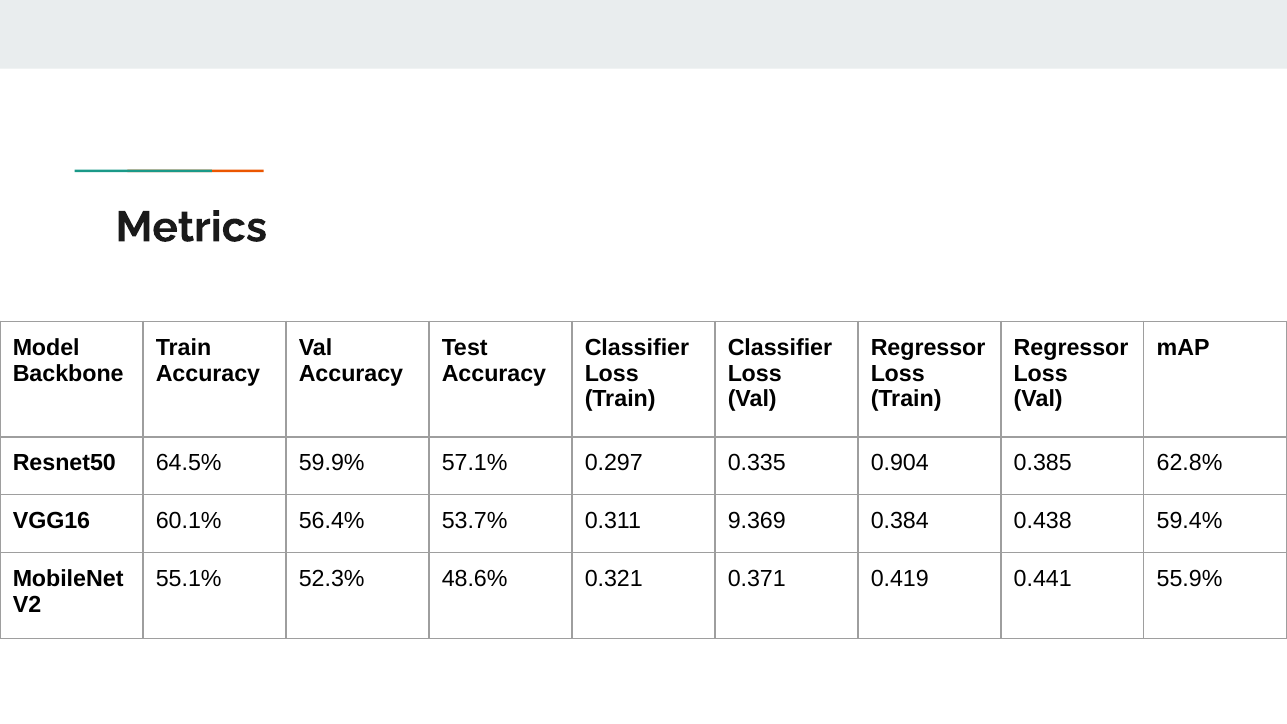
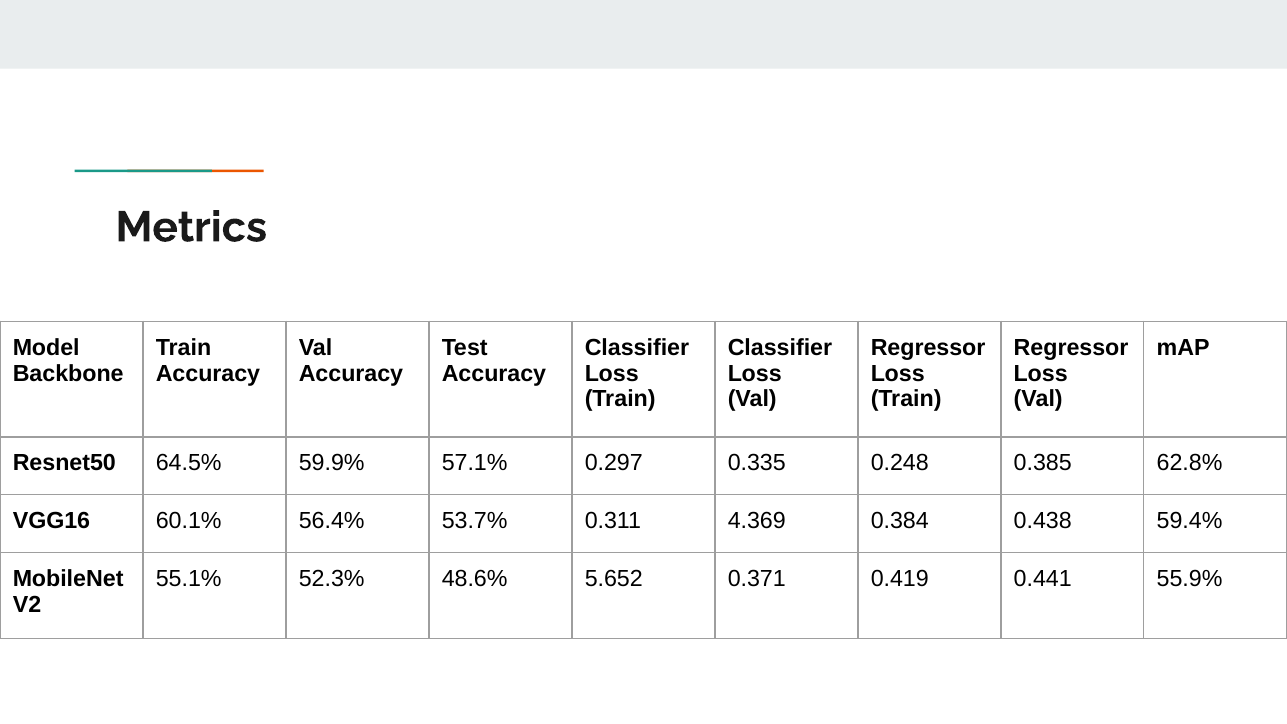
0.904: 0.904 -> 0.248
9.369: 9.369 -> 4.369
0.321: 0.321 -> 5.652
